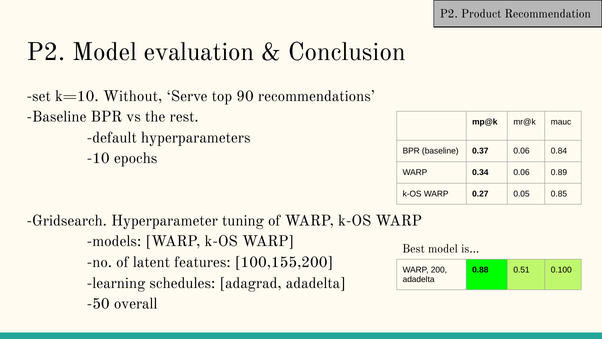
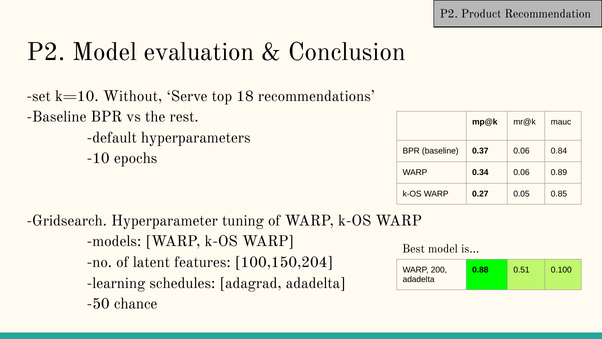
90: 90 -> 18
100,155,200: 100,155,200 -> 100,150,204
overall: overall -> chance
